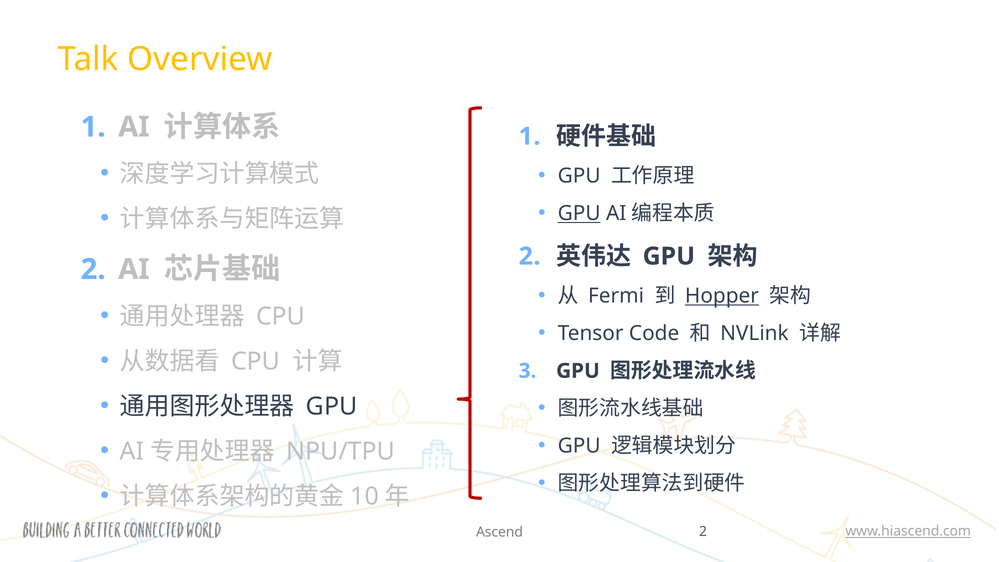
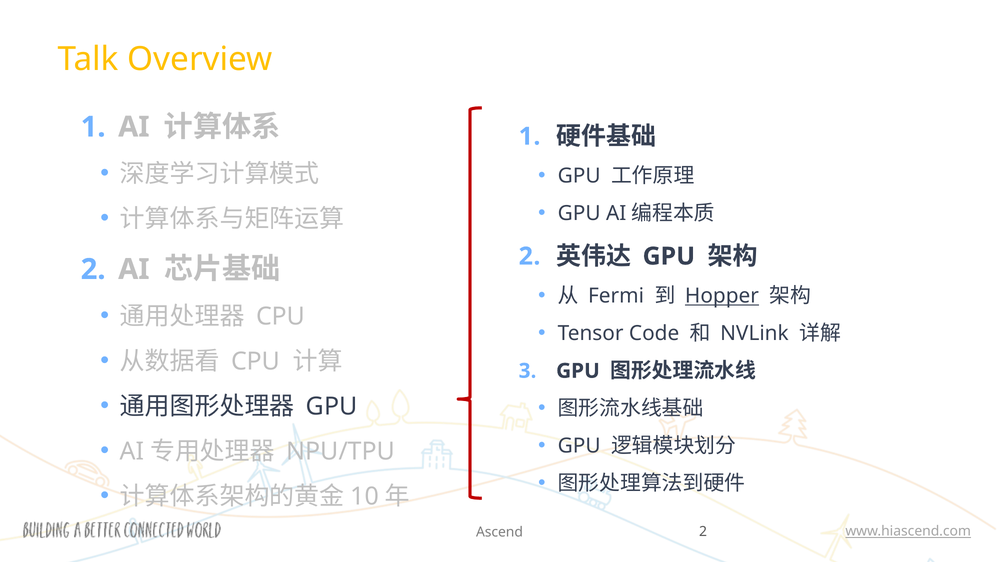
GPU at (579, 213) underline: present -> none
